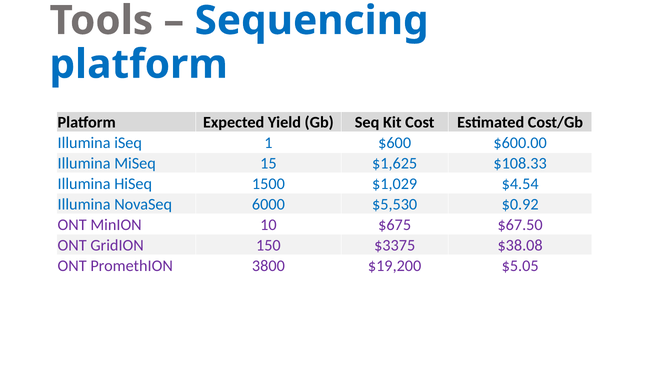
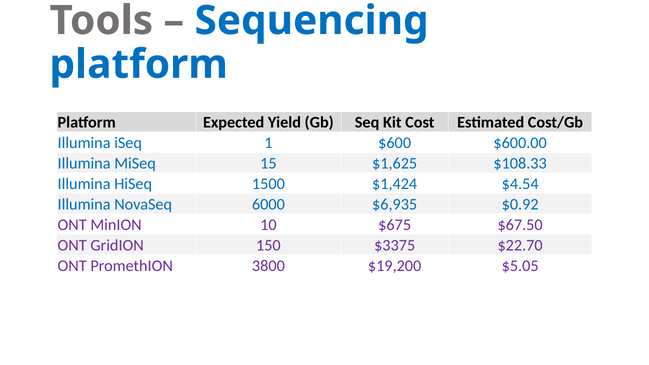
$1,029: $1,029 -> $1,424
$5,530: $5,530 -> $6,935
$38.08: $38.08 -> $22.70
